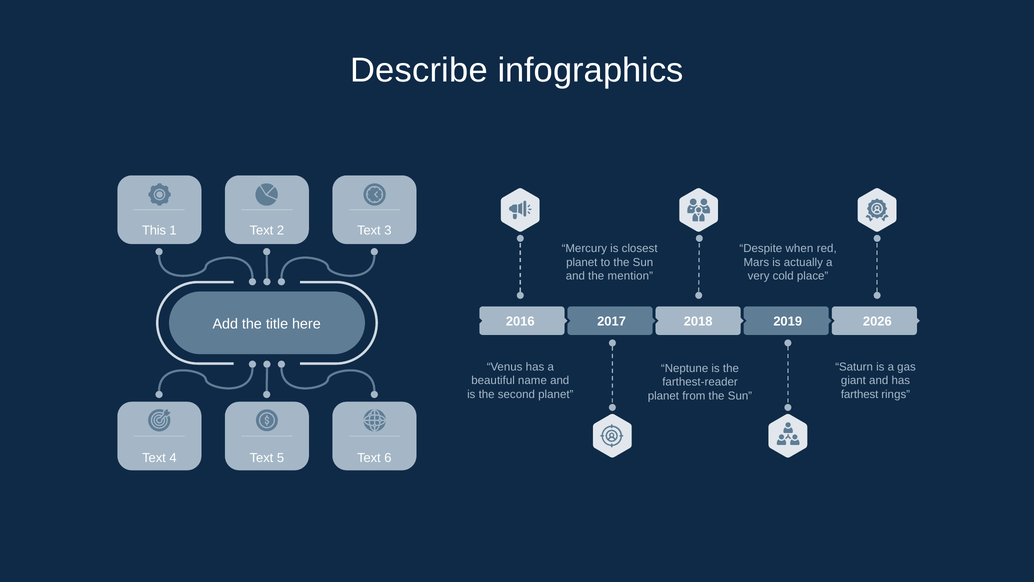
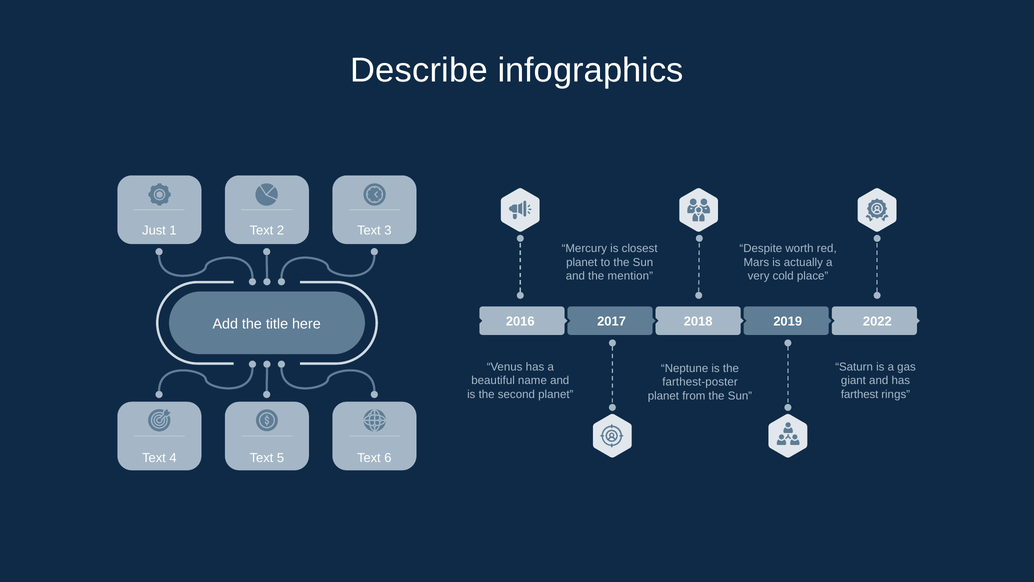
This: This -> Just
when: when -> worth
2026: 2026 -> 2022
farthest-reader: farthest-reader -> farthest-poster
